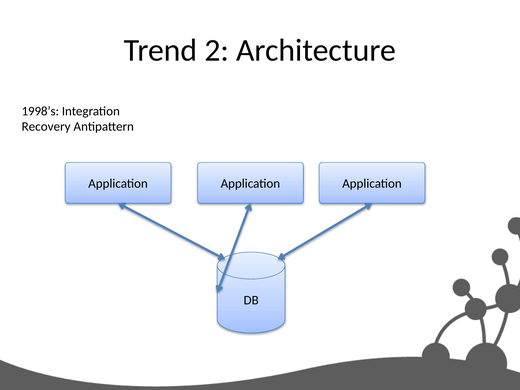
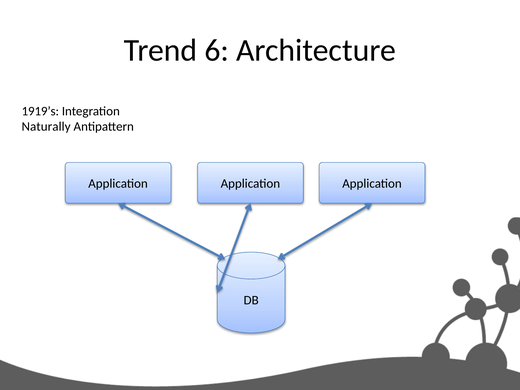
2: 2 -> 6
1998’s: 1998’s -> 1919’s
Recovery: Recovery -> Naturally
